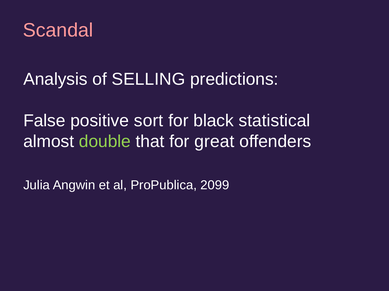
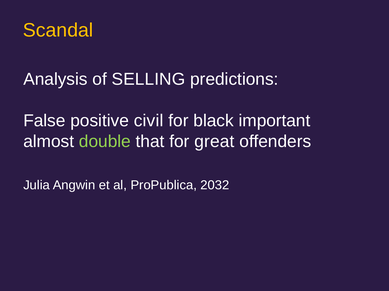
Scandal colour: pink -> yellow
sort: sort -> civil
statistical: statistical -> important
2099: 2099 -> 2032
